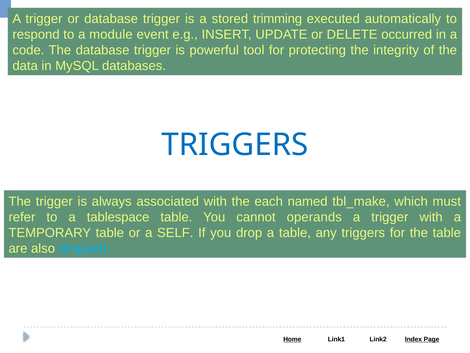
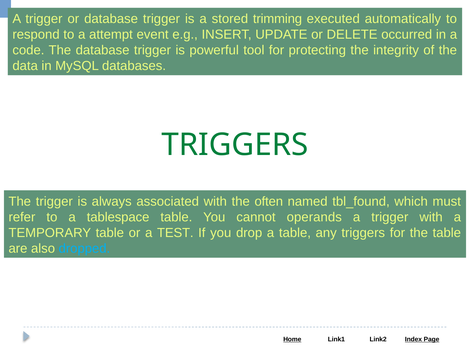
module: module -> attempt
TRIGGERS at (235, 145) colour: blue -> green
each: each -> often
tbl_make: tbl_make -> tbl_found
SELF: SELF -> TEST
